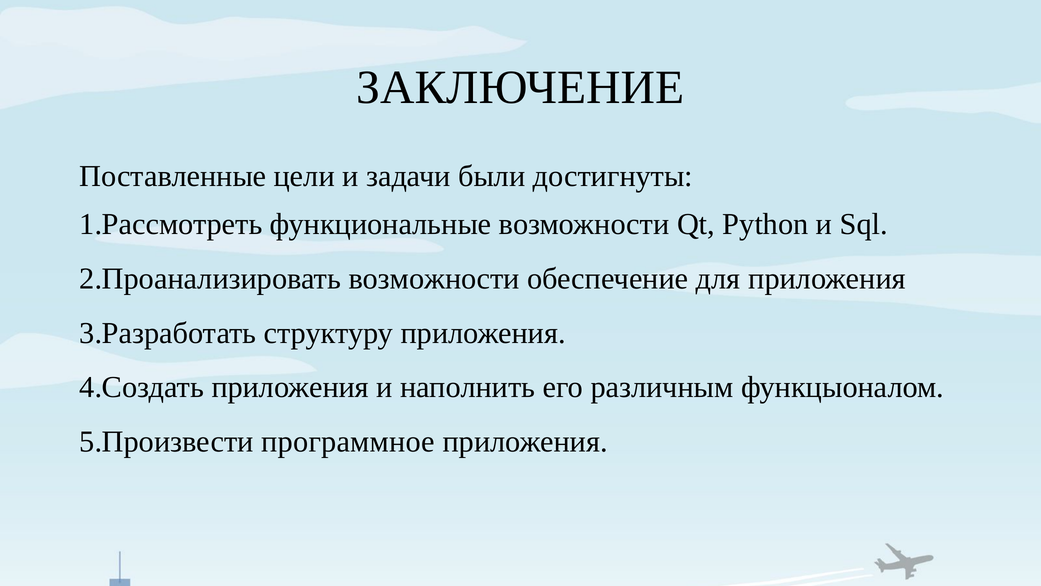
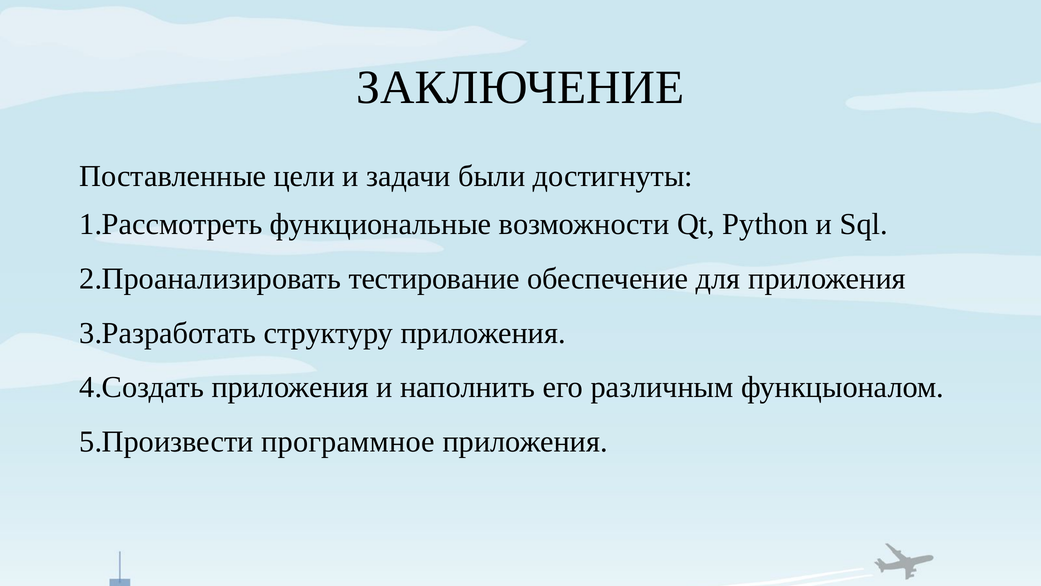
возможности at (434, 278): возможности -> тестирование
